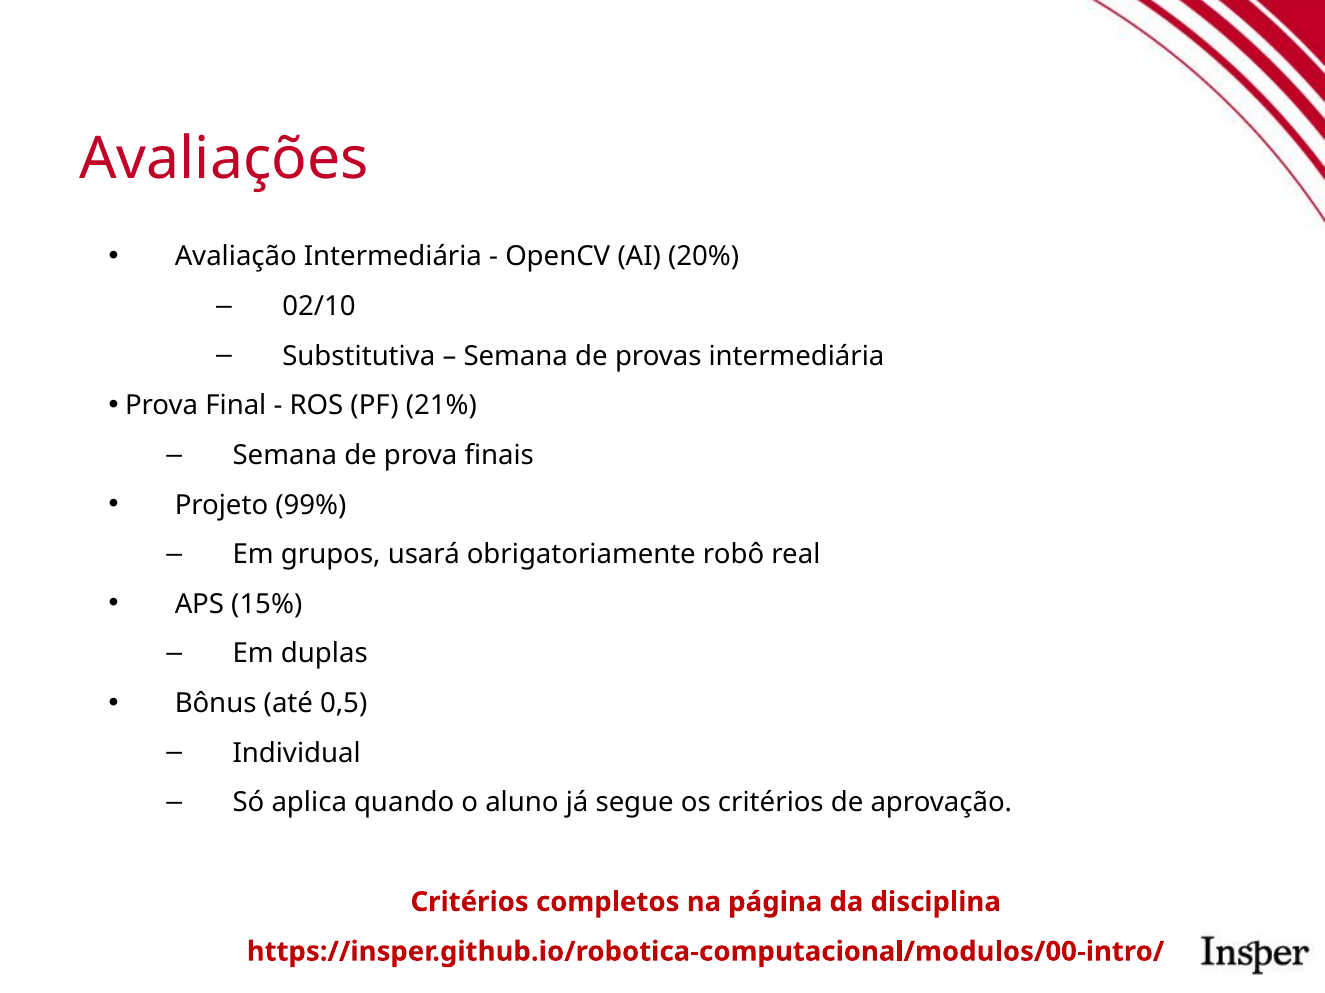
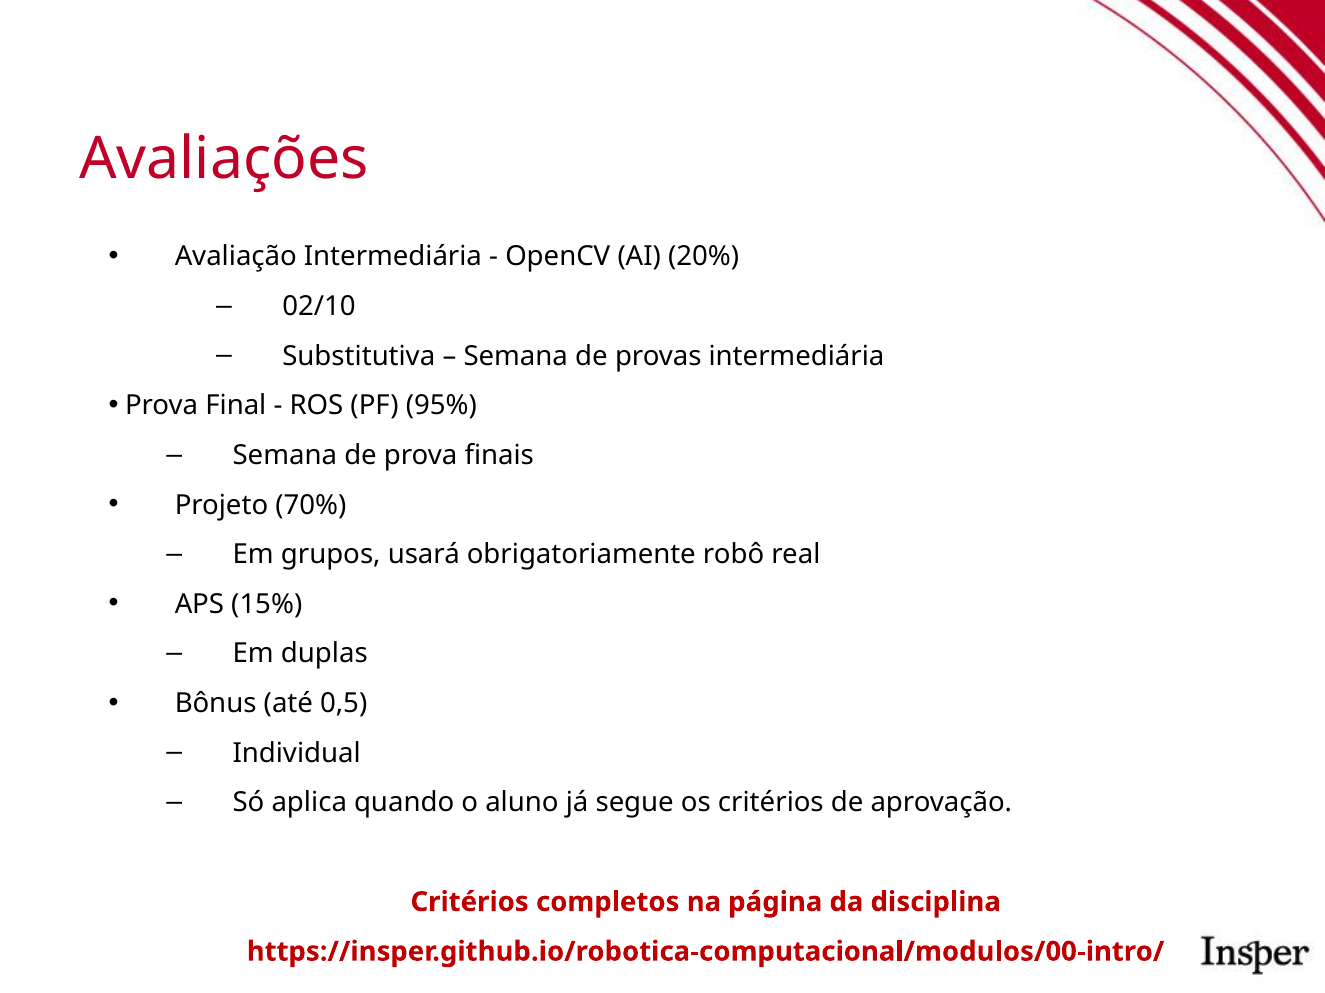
21%: 21% -> 95%
99%: 99% -> 70%
